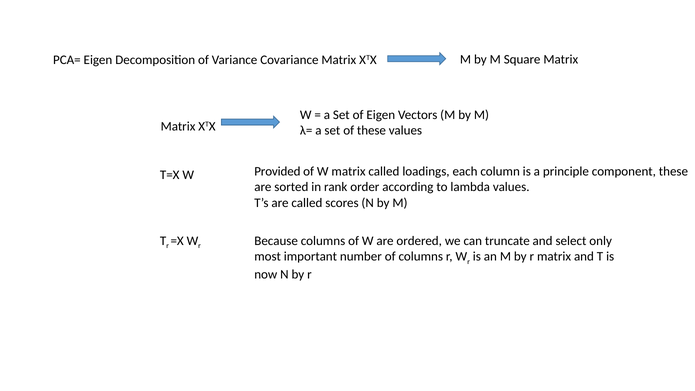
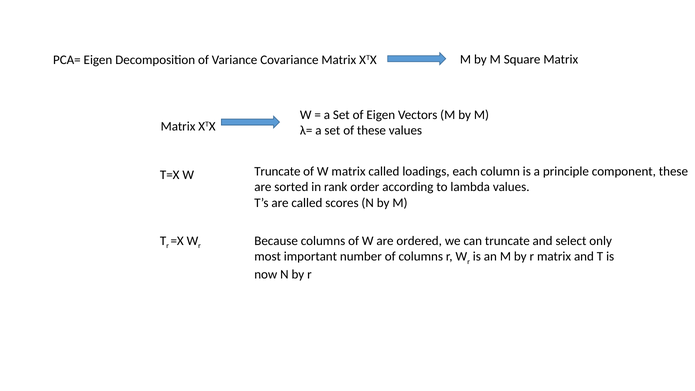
W Provided: Provided -> Truncate
